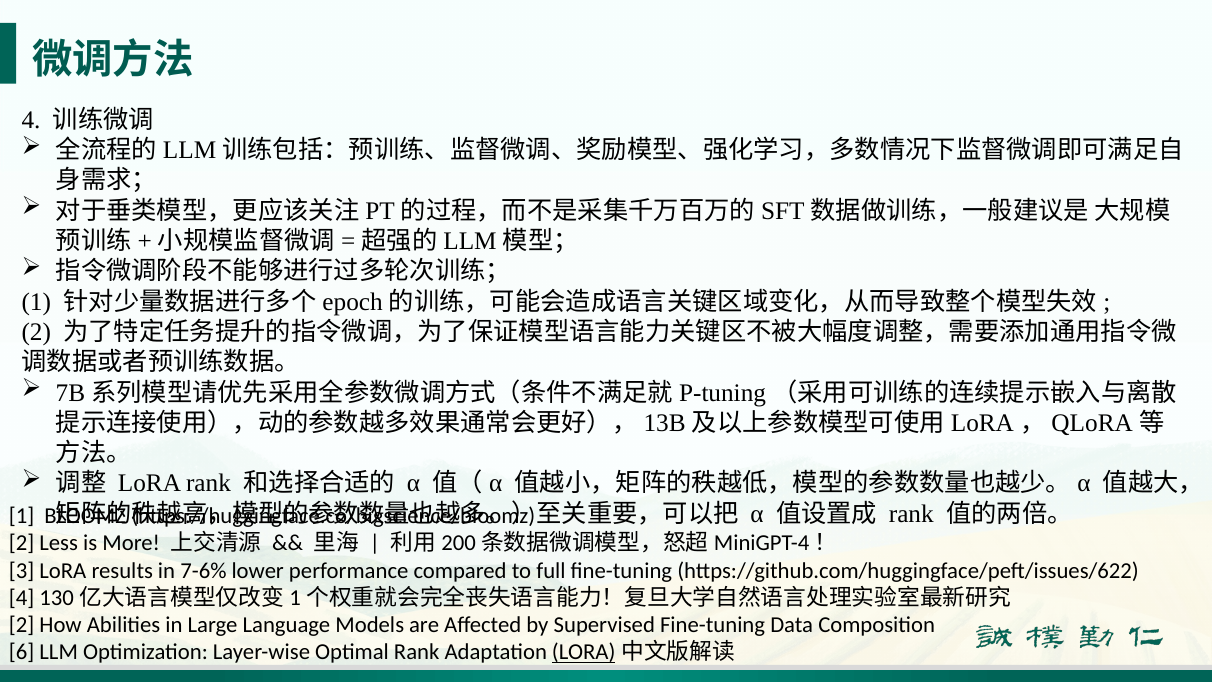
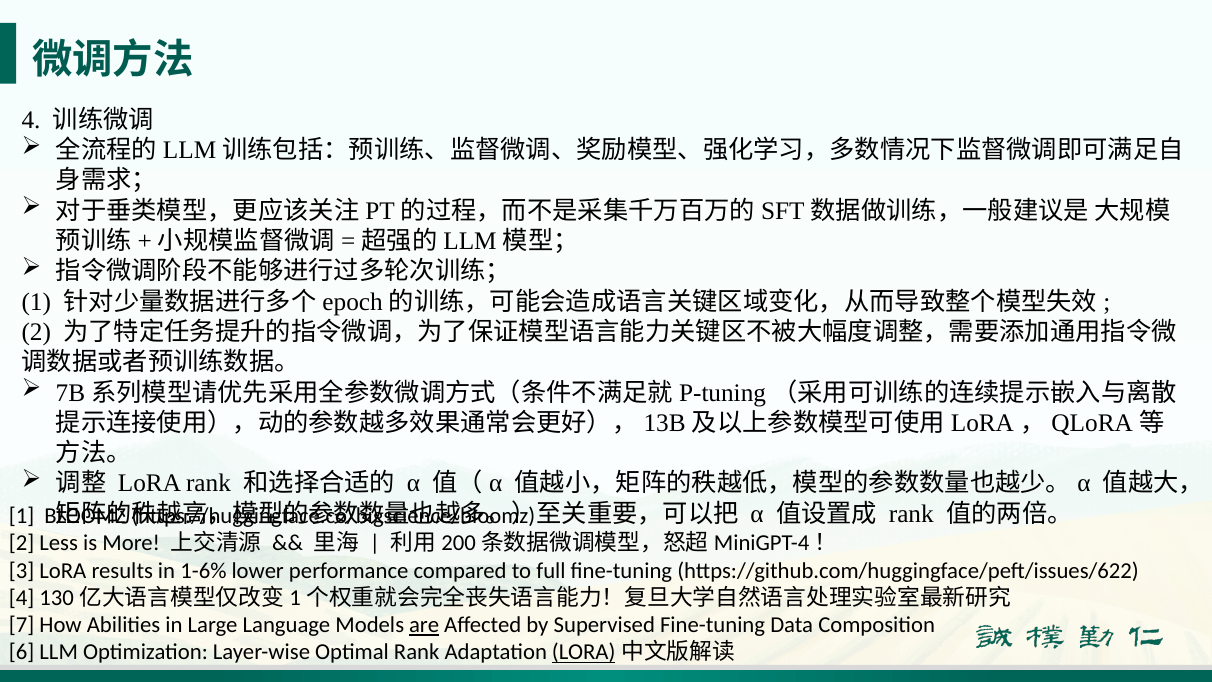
7-6%: 7-6% -> 1-6%
2 at (22, 625): 2 -> 7
are underline: none -> present
